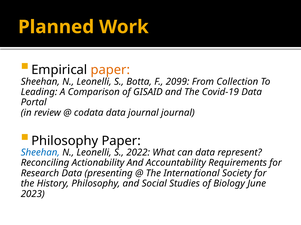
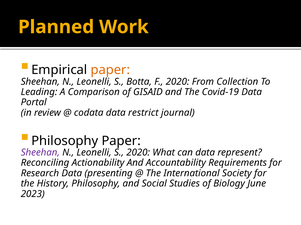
F 2099: 2099 -> 2020
data journal: journal -> restrict
Sheehan at (40, 153) colour: blue -> purple
S 2022: 2022 -> 2020
